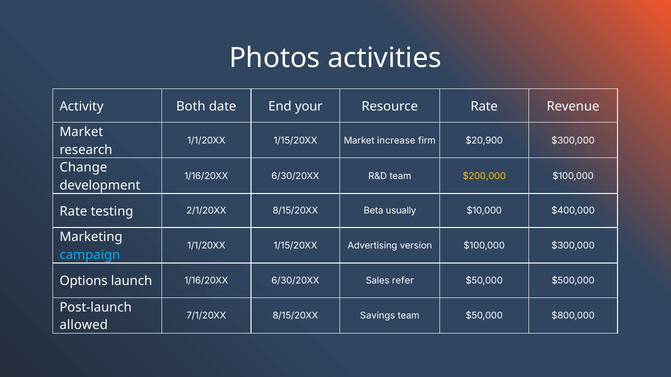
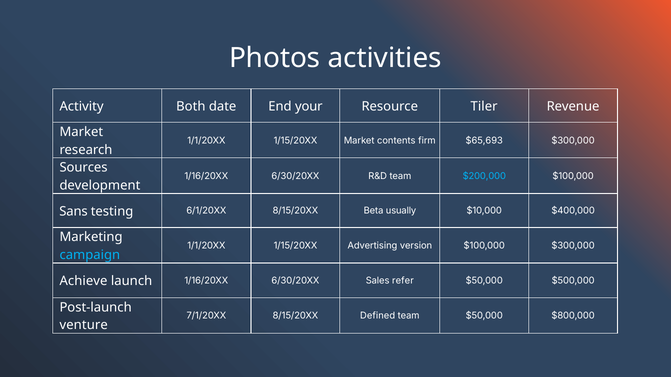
Resource Rate: Rate -> Tiler
increase: increase -> contents
$20,900: $20,900 -> $65,693
Change: Change -> Sources
$200,000 colour: yellow -> light blue
Rate at (73, 212): Rate -> Sans
2/1/20XX: 2/1/20XX -> 6/1/20XX
Options: Options -> Achieve
Savings: Savings -> Defined
allowed: allowed -> venture
